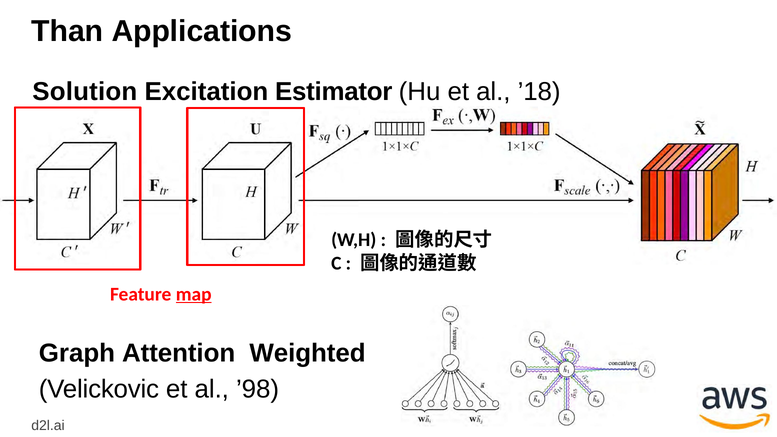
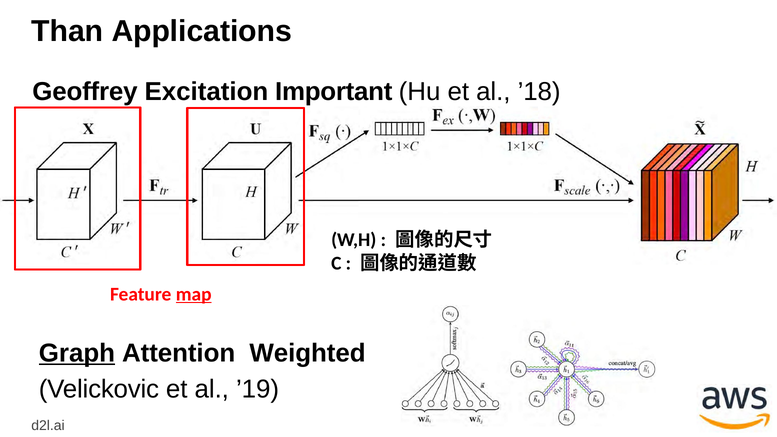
Solution: Solution -> Geoffrey
Estimator: Estimator -> Important
Graph underline: none -> present
’98: ’98 -> ’19
